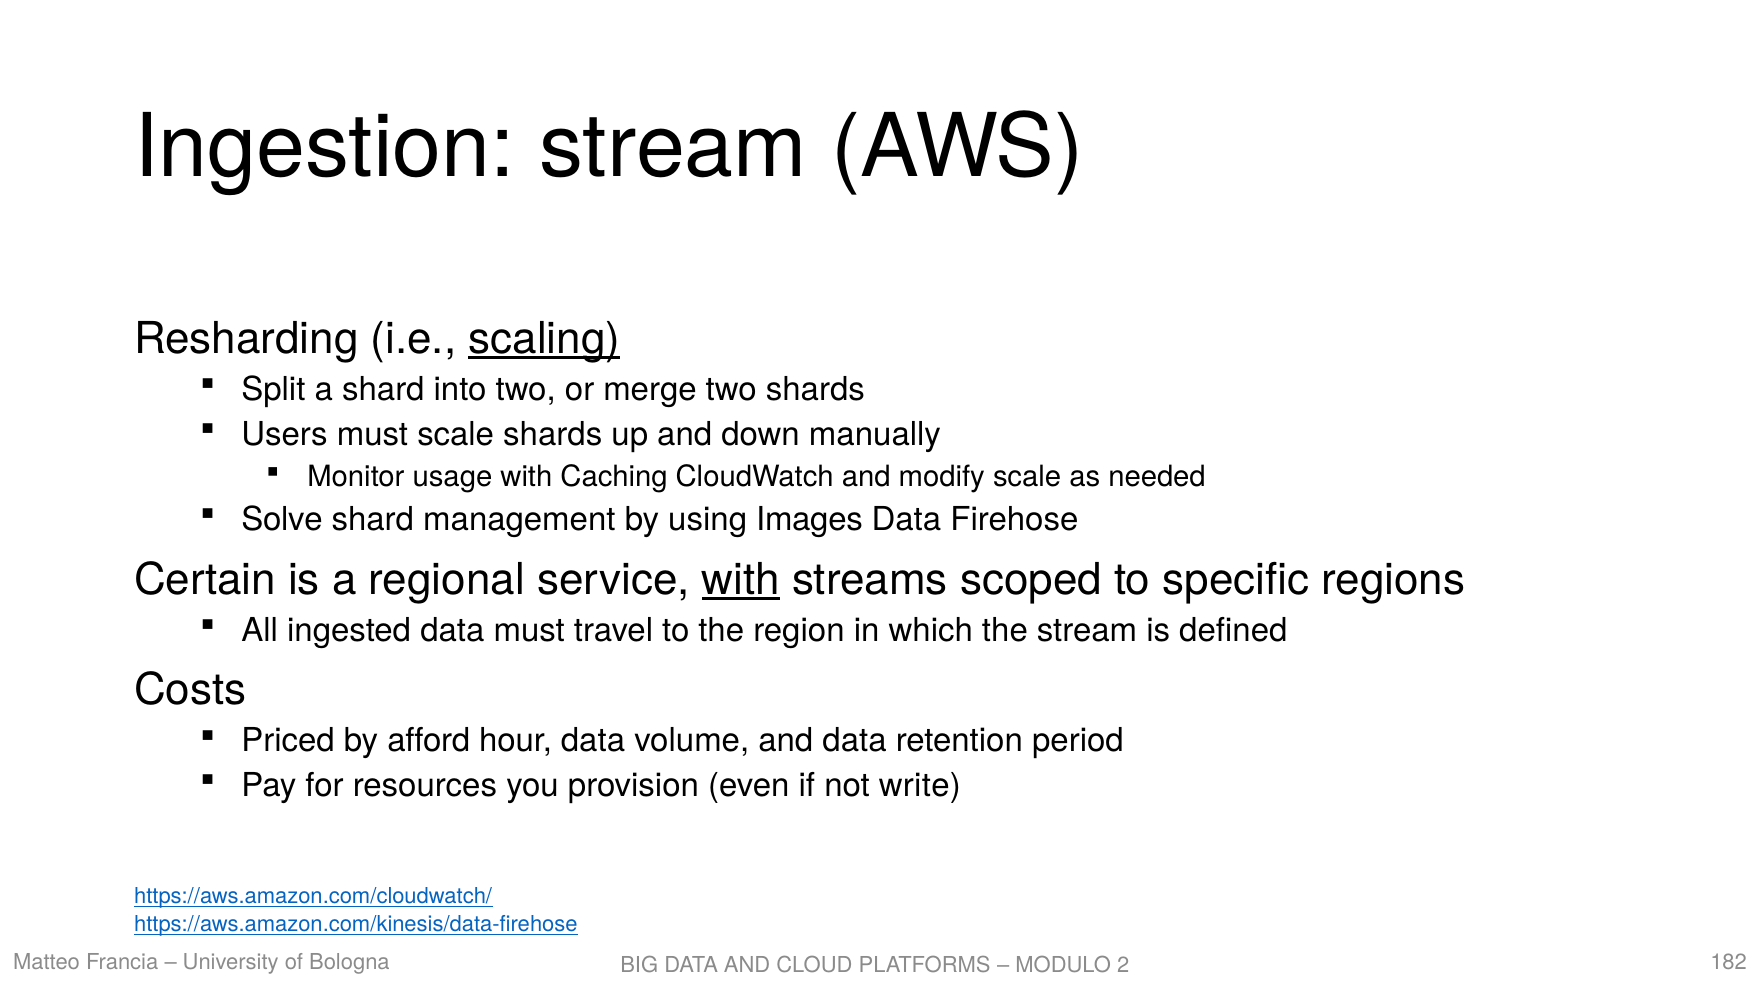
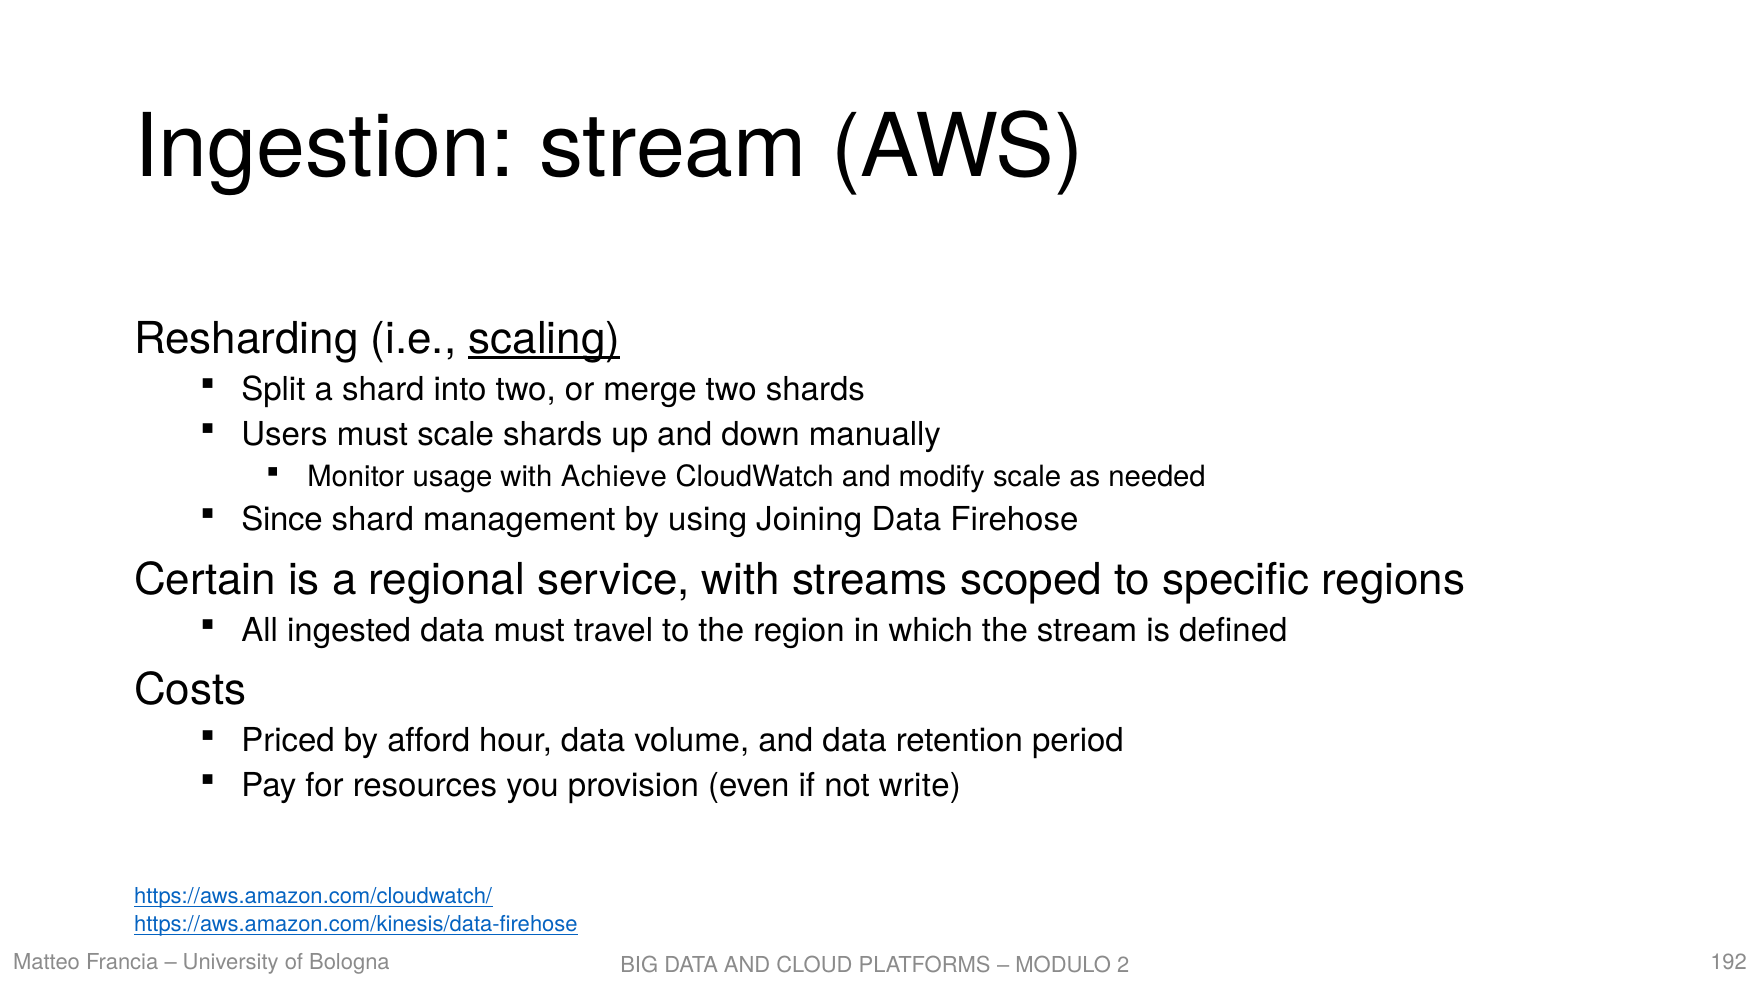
Caching: Caching -> Achieve
Solve: Solve -> Since
Images: Images -> Joining
with at (741, 580) underline: present -> none
182: 182 -> 192
